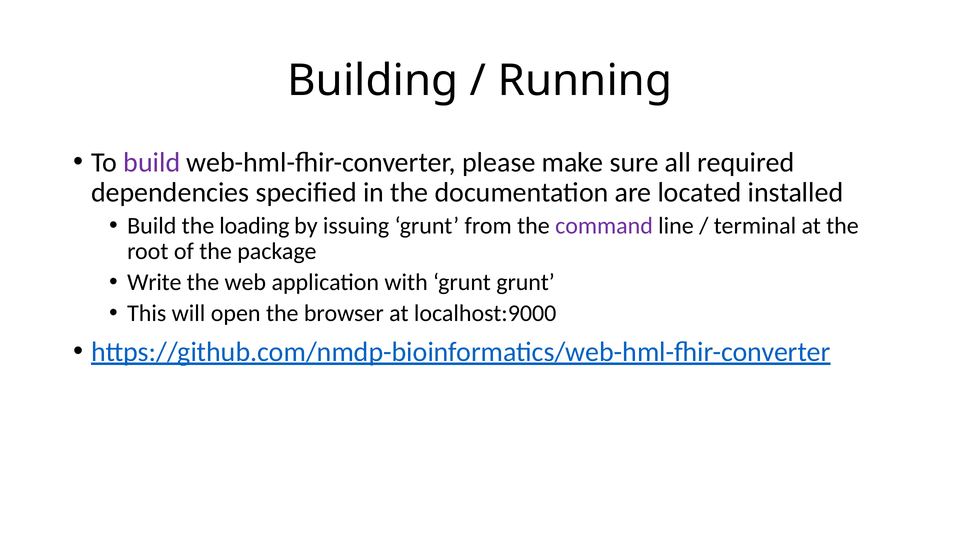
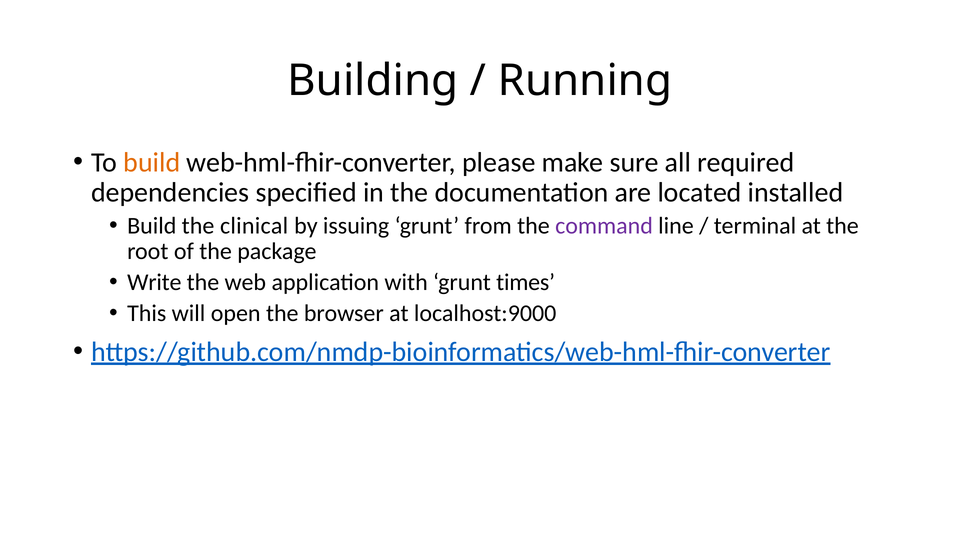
build at (152, 162) colour: purple -> orange
loading: loading -> clinical
grunt grunt: grunt -> times
